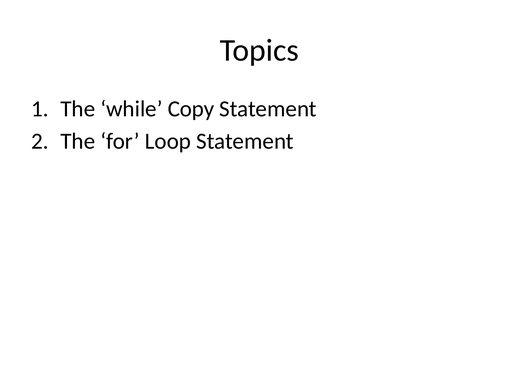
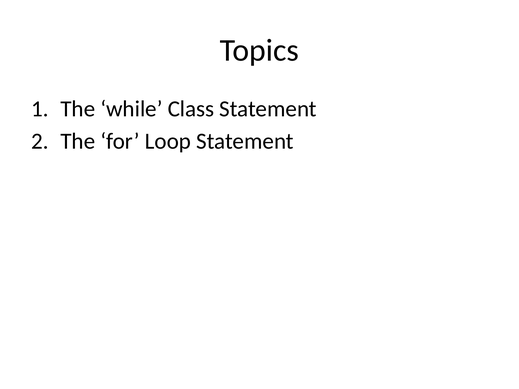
Copy: Copy -> Class
